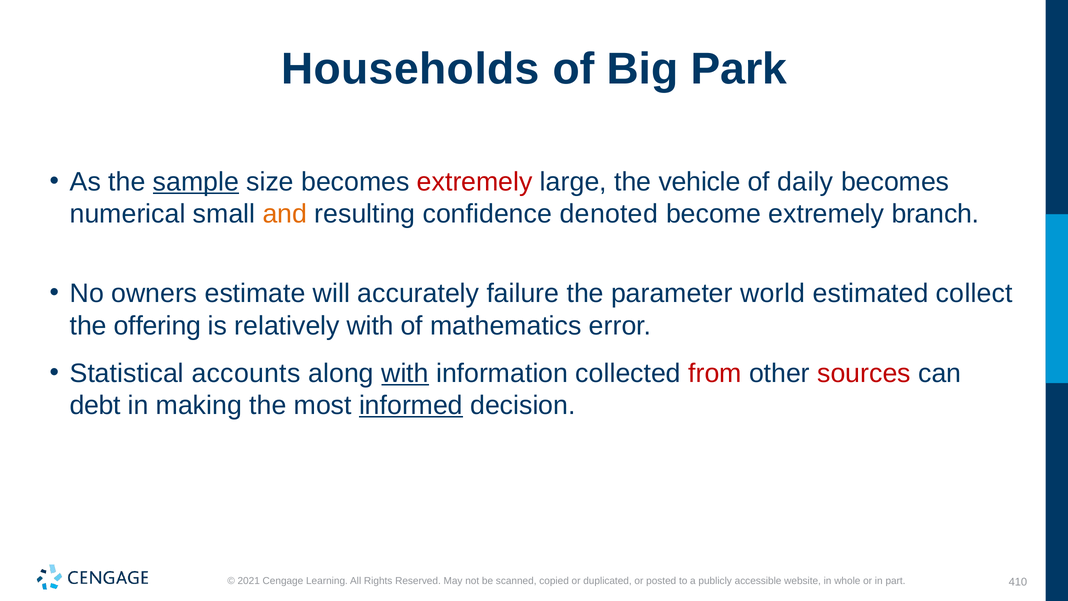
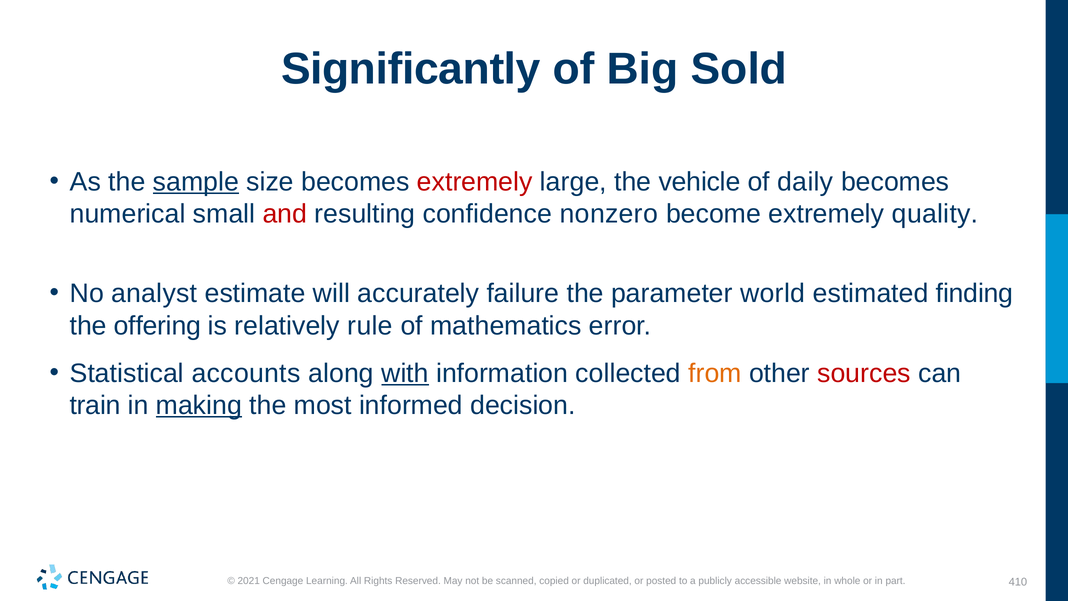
Households: Households -> Significantly
Park: Park -> Sold
and colour: orange -> red
denoted: denoted -> nonzero
branch: branch -> quality
owners: owners -> analyst
collect: collect -> finding
relatively with: with -> rule
from colour: red -> orange
debt: debt -> train
making underline: none -> present
informed underline: present -> none
